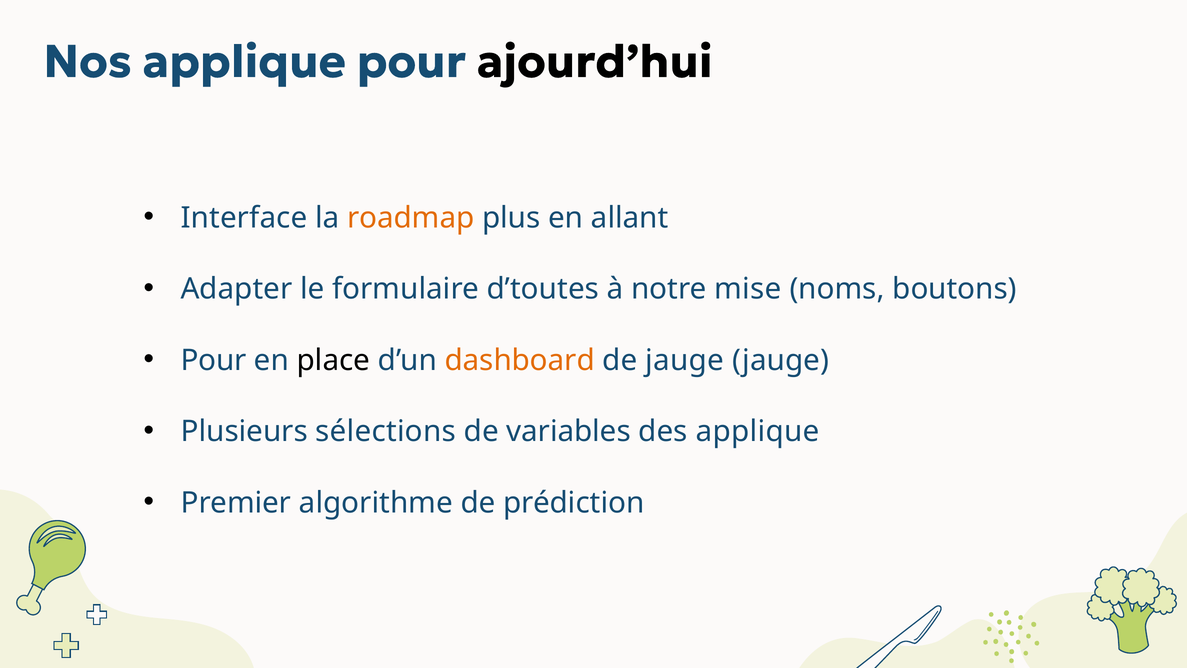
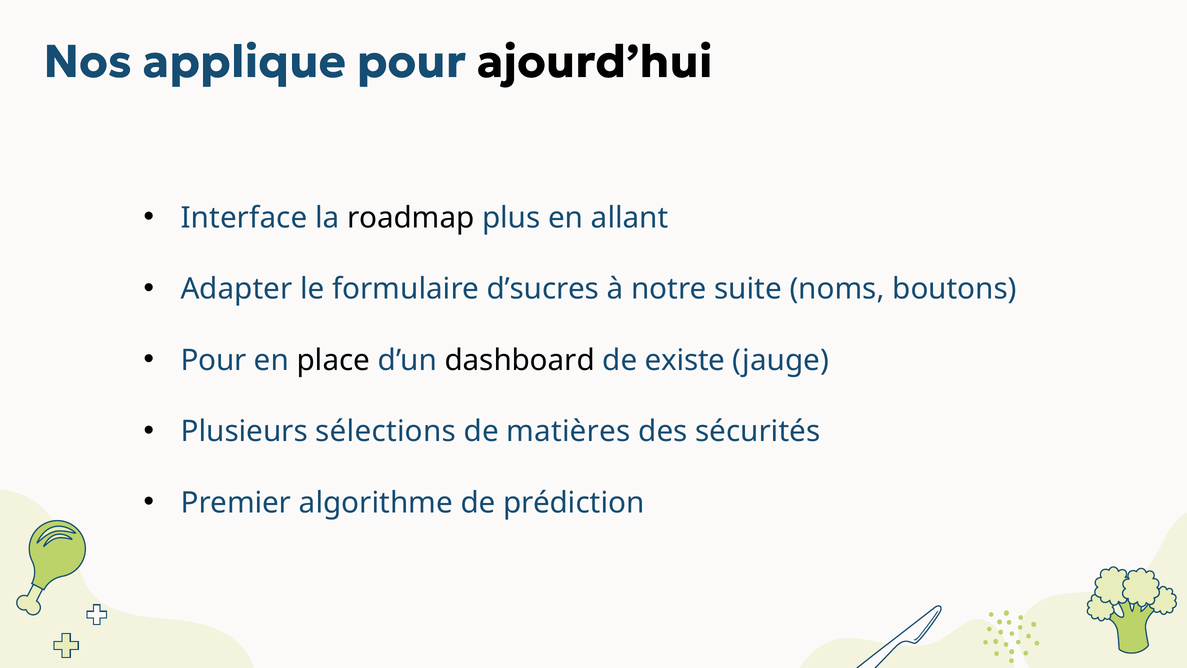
roadmap colour: orange -> black
d’toutes: d’toutes -> d’sucres
mise: mise -> suite
dashboard colour: orange -> black
de jauge: jauge -> existe
variables: variables -> matières
des applique: applique -> sécurités
